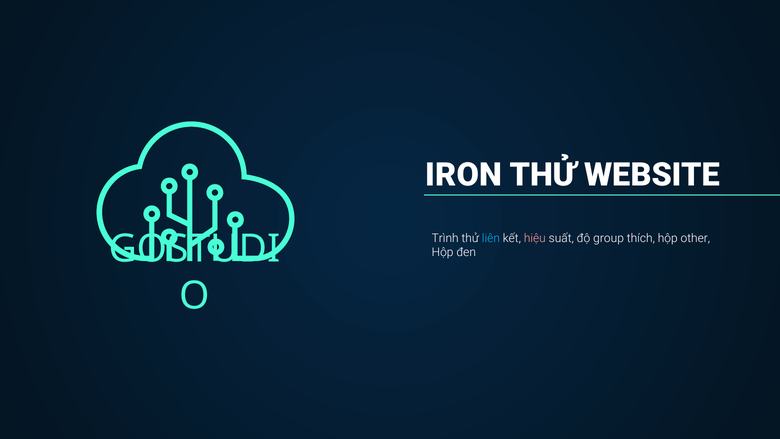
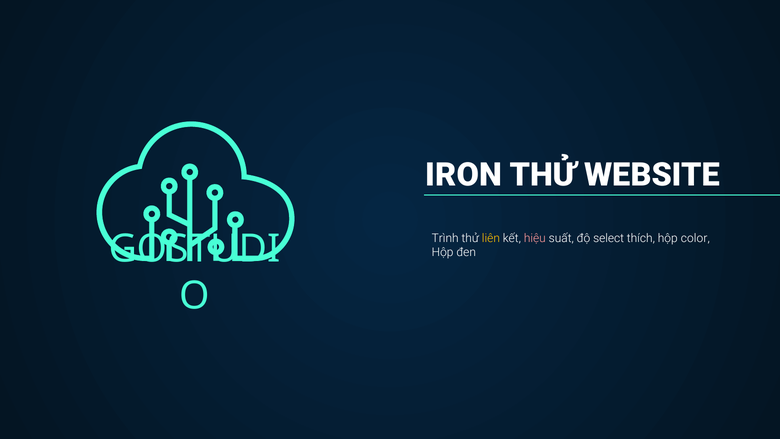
liên colour: light blue -> yellow
group: group -> select
other: other -> color
